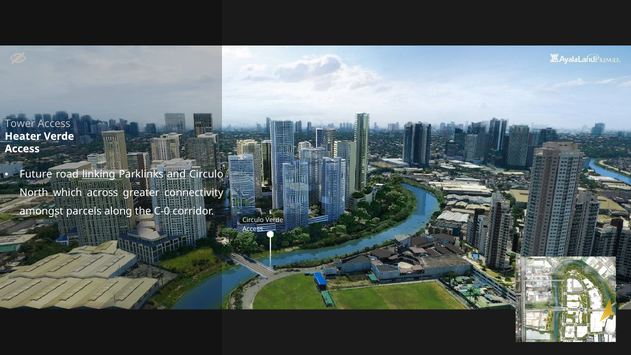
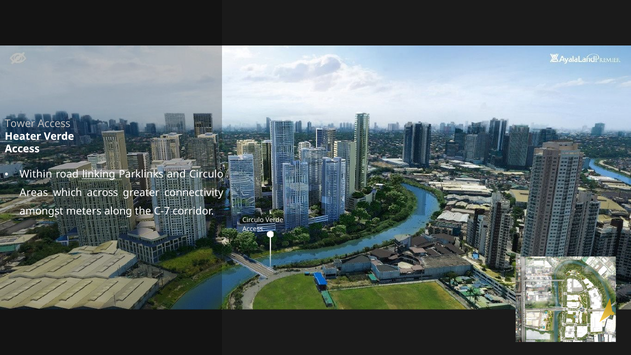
Future: Future -> Within
and underline: present -> none
North: North -> Areas
parcels: parcels -> meters
C-0: C-0 -> C-7
